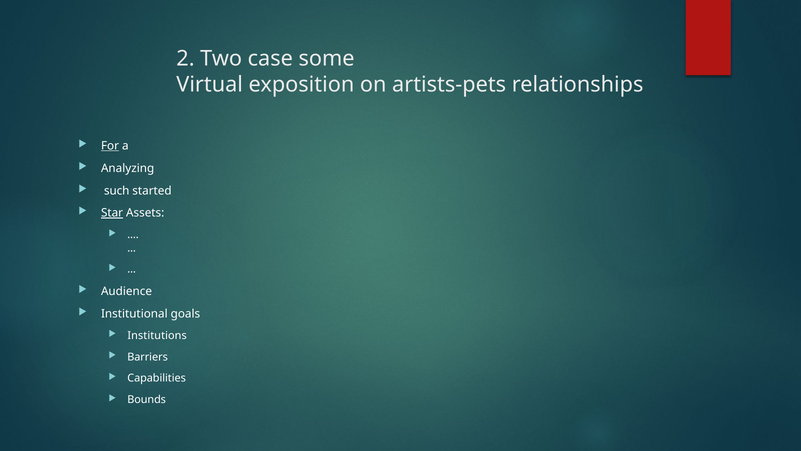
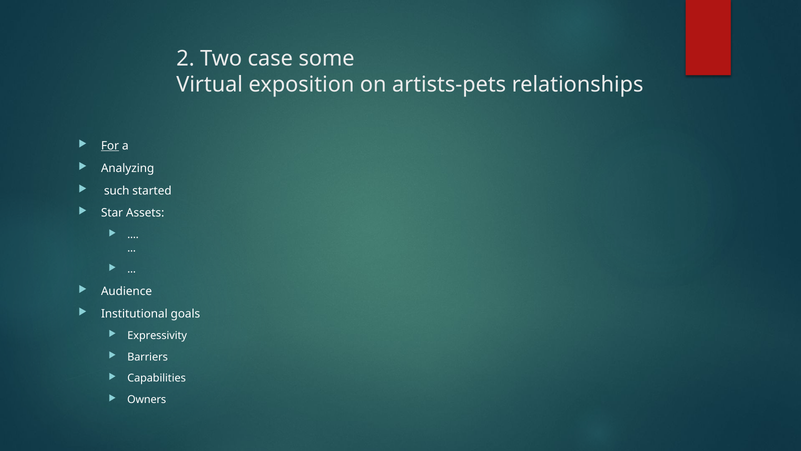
Star underline: present -> none
Institutions: Institutions -> Expressivity
Bounds: Bounds -> Owners
